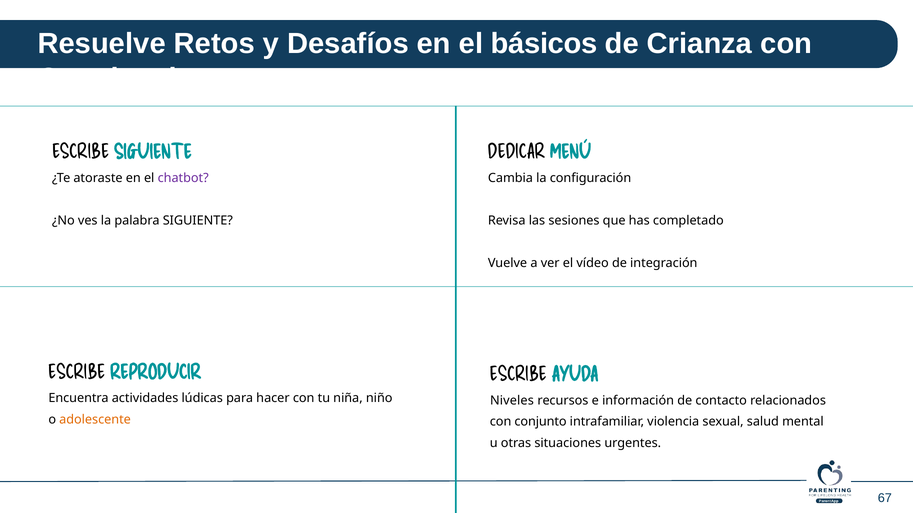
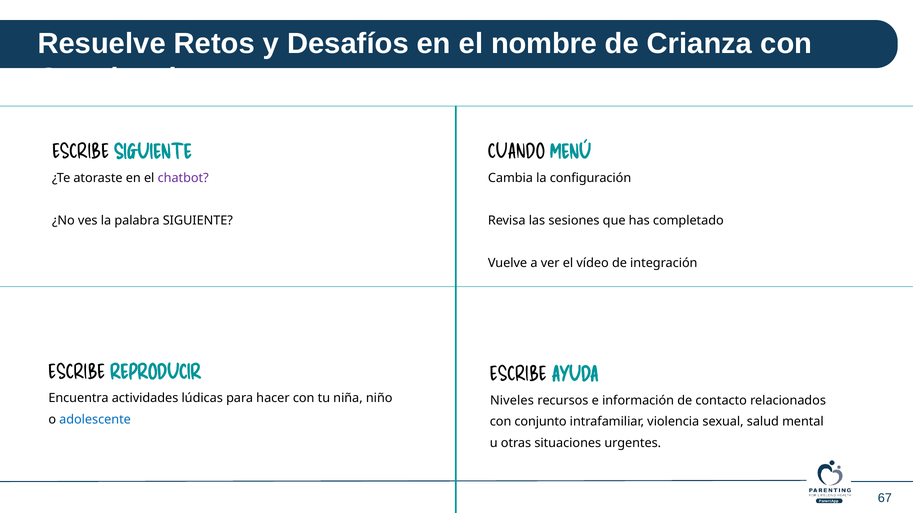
básicos: básicos -> nombre
DEDICAR: DEDICAR -> CUANDO
adolescente colour: orange -> blue
